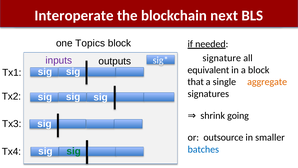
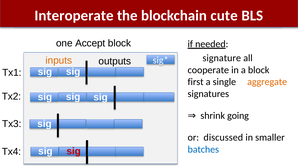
next: next -> cute
Topics: Topics -> Accept
inputs colour: purple -> orange
equivalent: equivalent -> cooperate
that: that -> first
outsource: outsource -> discussed
sig at (74, 151) colour: green -> red
